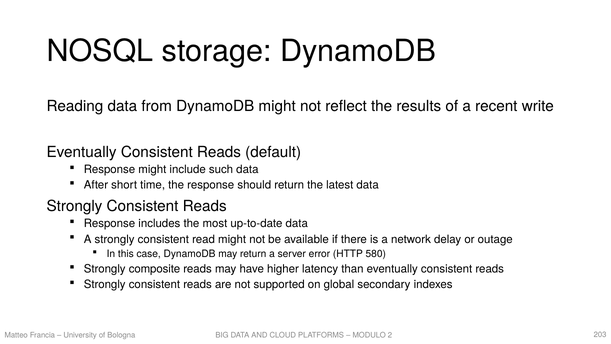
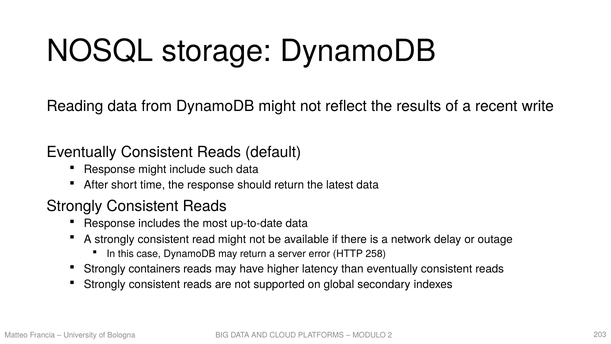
580: 580 -> 258
composite: composite -> containers
